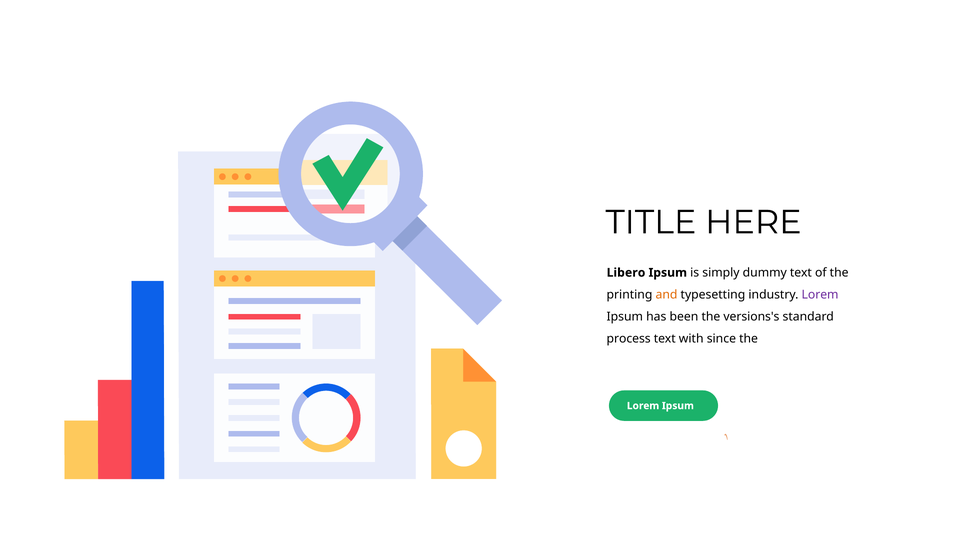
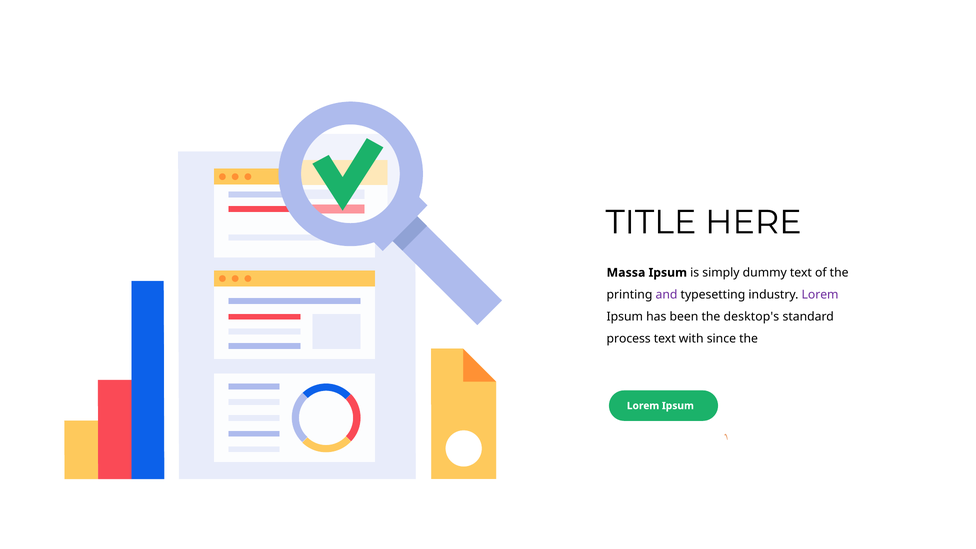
Libero: Libero -> Massa
and colour: orange -> purple
versions's: versions's -> desktop's
